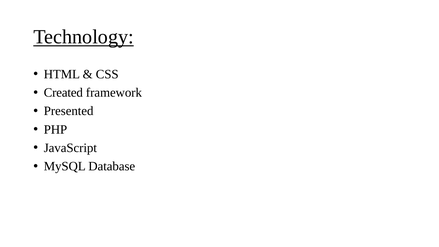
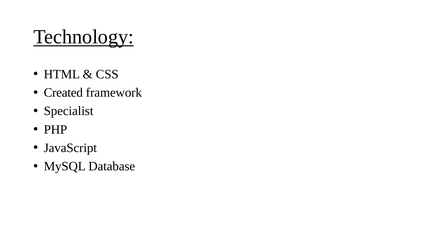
Presented: Presented -> Specialist
